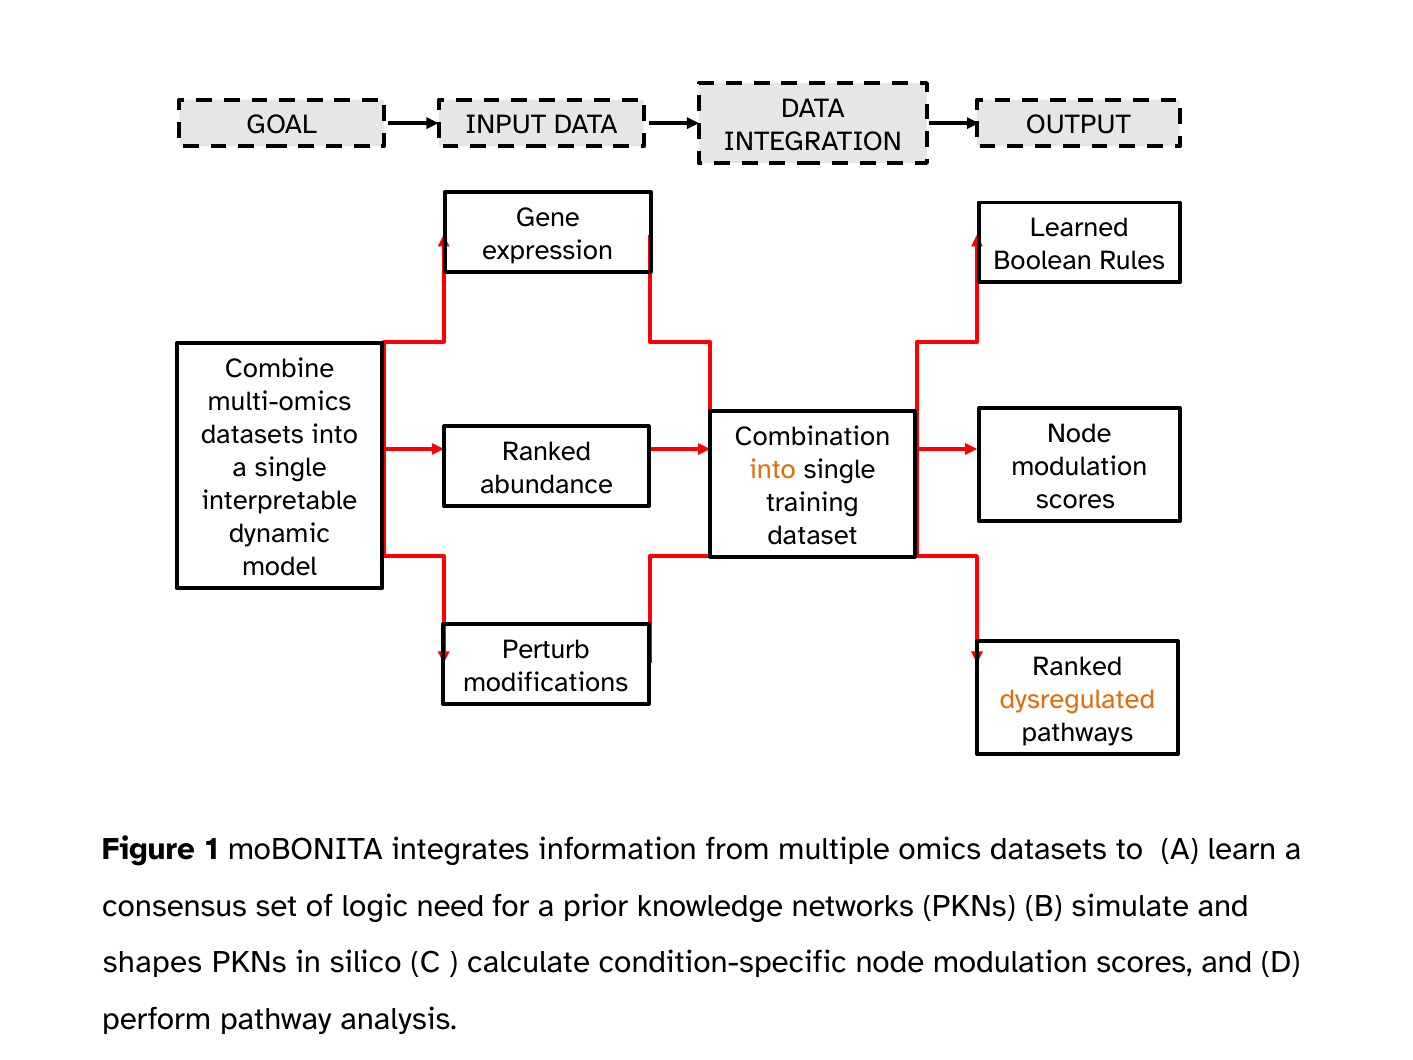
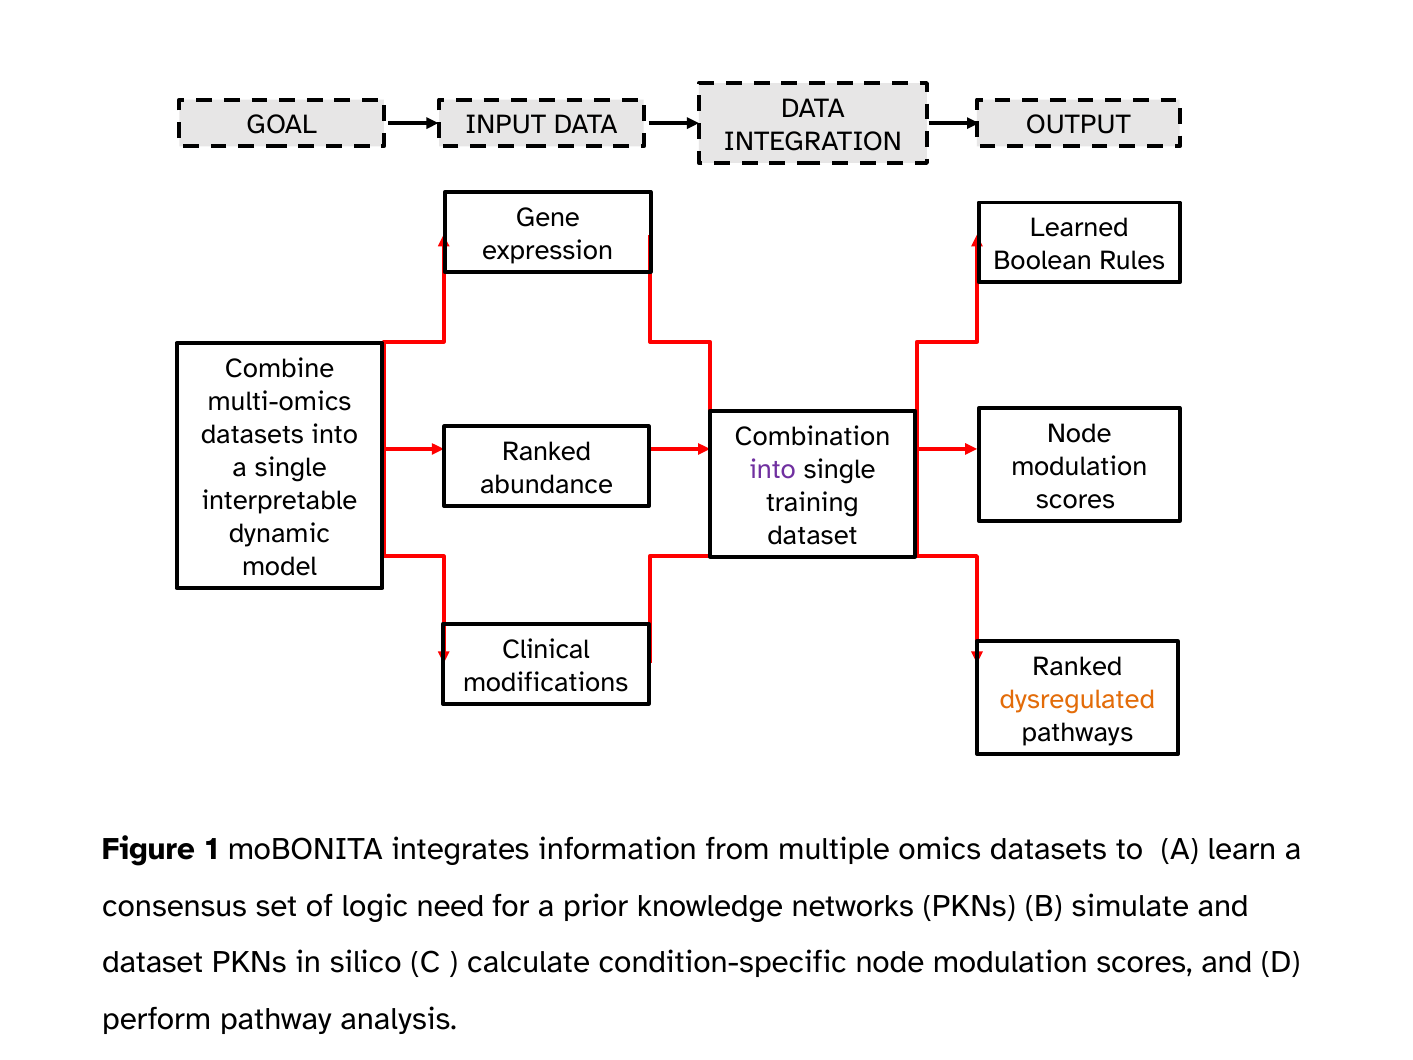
into at (773, 469) colour: orange -> purple
Perturb: Perturb -> Clinical
shapes at (152, 962): shapes -> dataset
